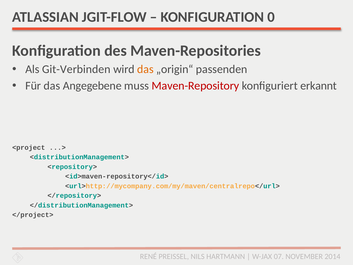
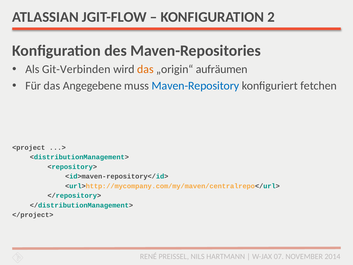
0: 0 -> 2
passenden: passenden -> aufräumen
Maven-Repository colour: red -> blue
erkannt: erkannt -> fetchen
